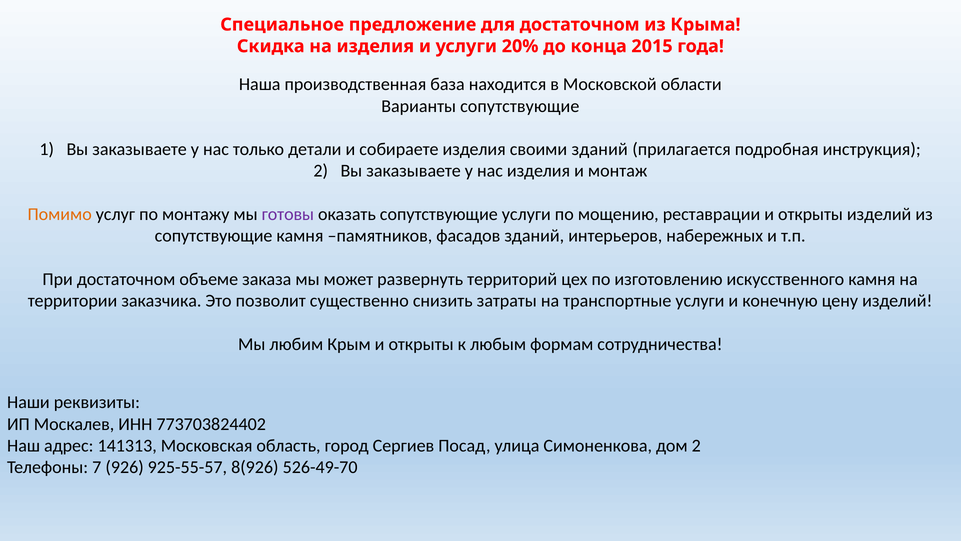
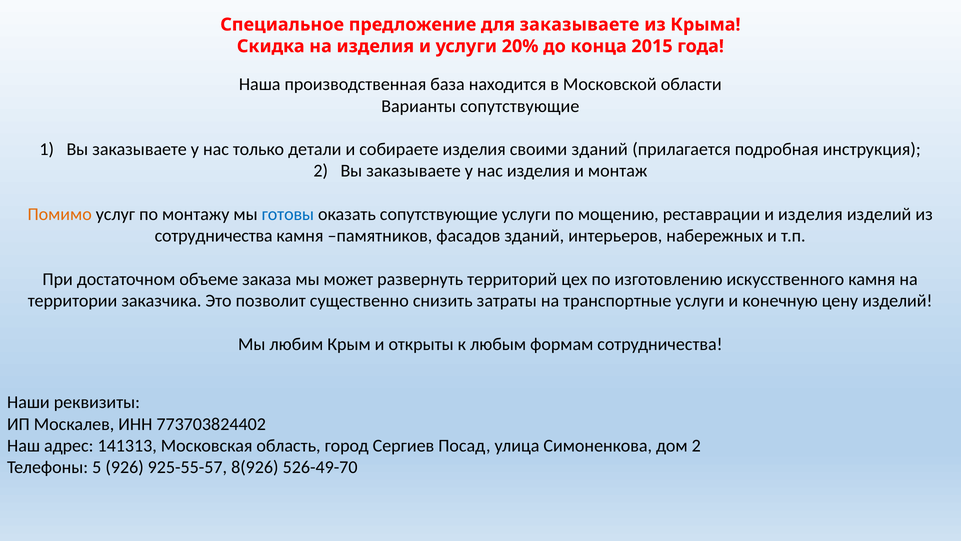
для достаточном: достаточном -> заказываете
готовы colour: purple -> blue
реставрации и открыты: открыты -> изделия
сопутствующие at (214, 236): сопутствующие -> сотрудничества
7: 7 -> 5
